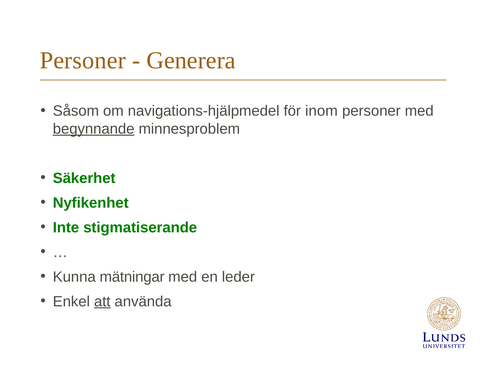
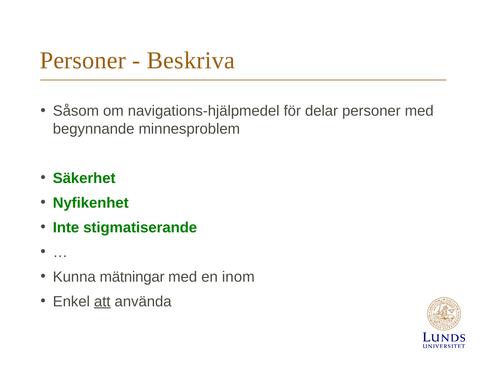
Generera: Generera -> Beskriva
inom: inom -> delar
begynnande underline: present -> none
leder: leder -> inom
